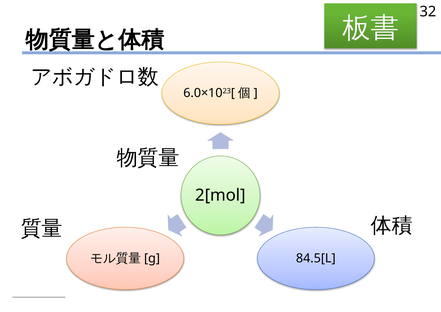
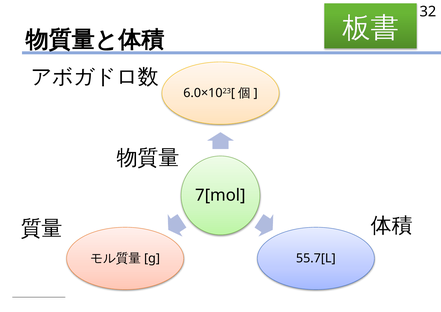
2[mol: 2[mol -> 7[mol
84.5[L: 84.5[L -> 55.7[L
